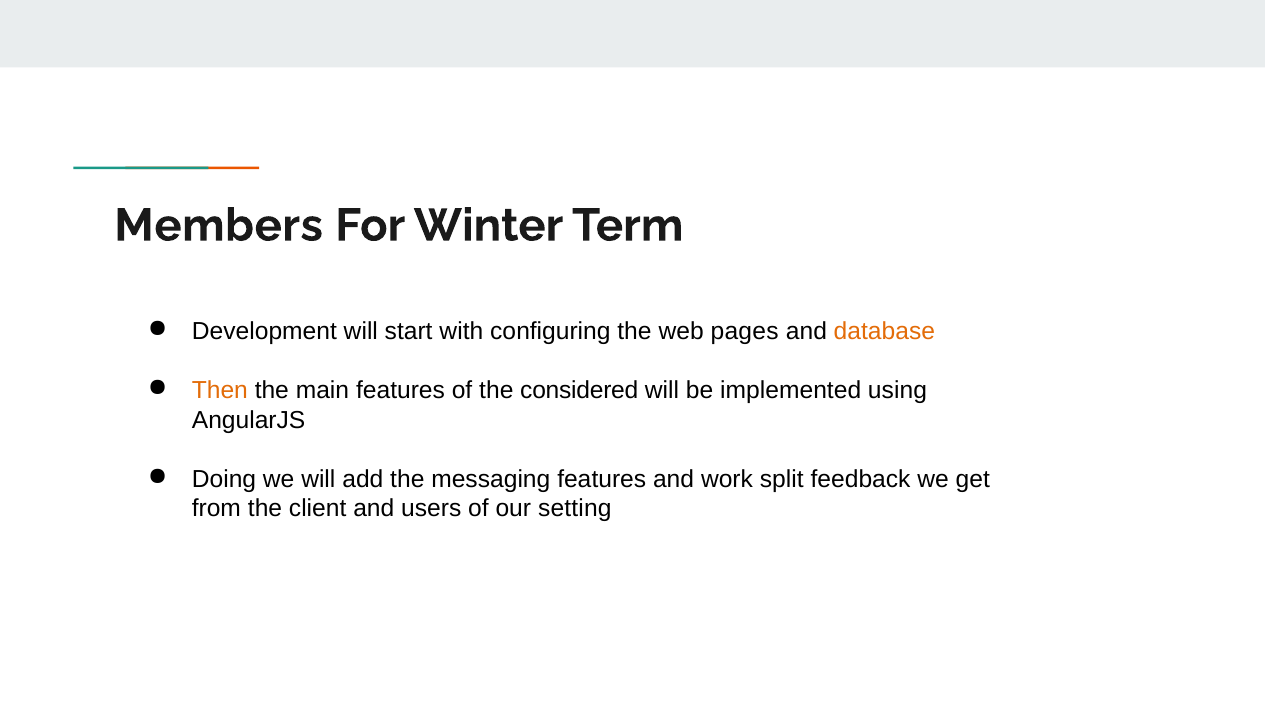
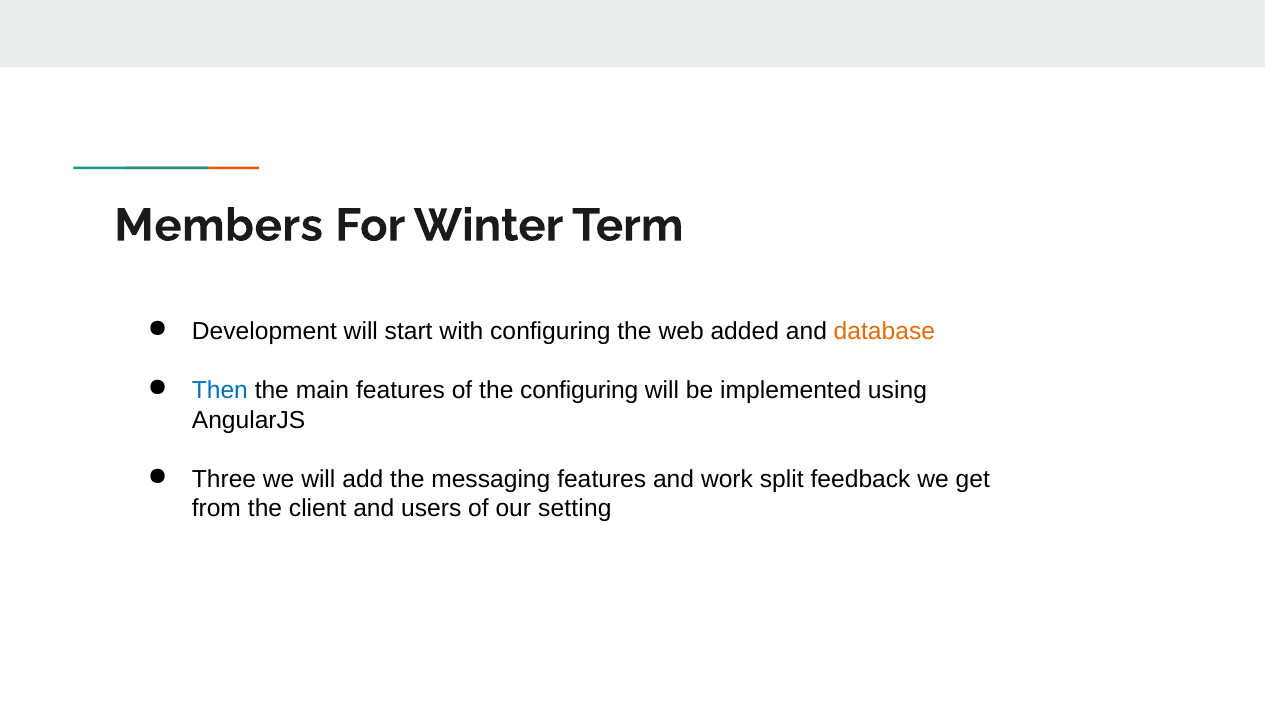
pages: pages -> added
Then colour: orange -> blue
the considered: considered -> configuring
Doing: Doing -> Three
